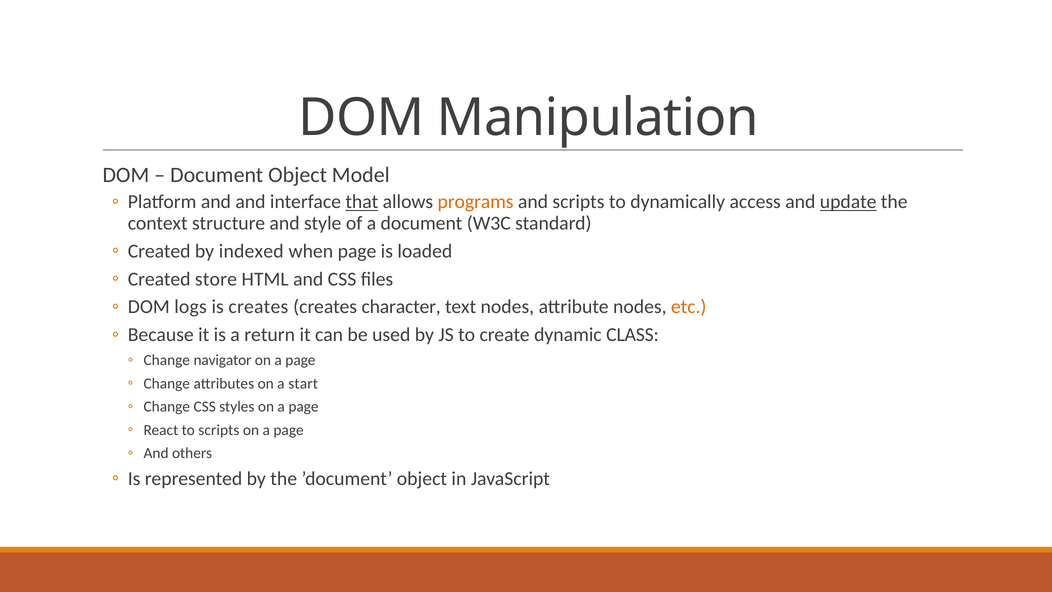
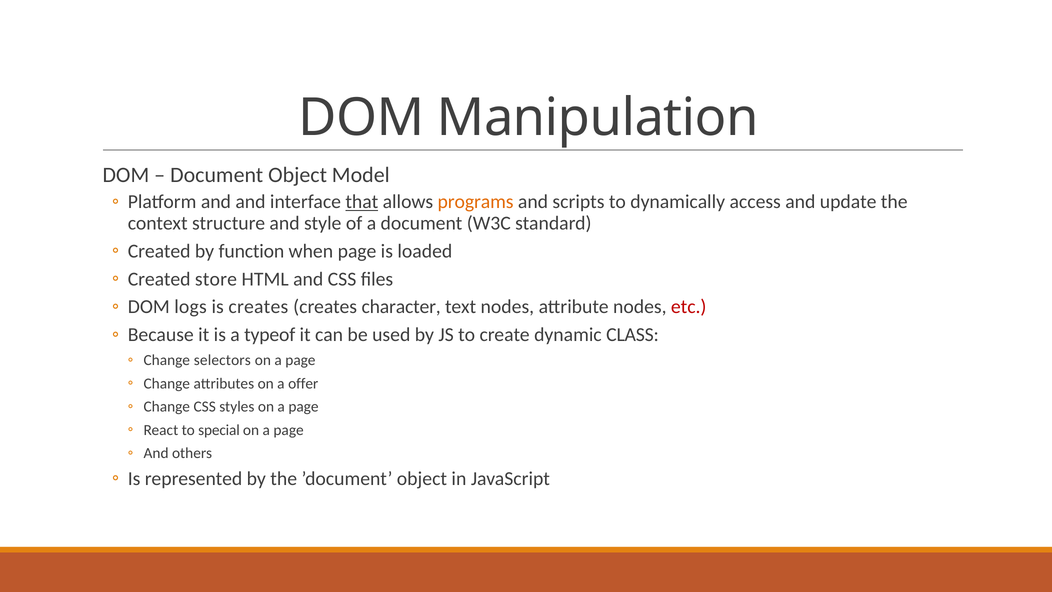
update underline: present -> none
indexed: indexed -> function
etc colour: orange -> red
return: return -> typeof
navigator: navigator -> selectors
start: start -> offer
to scripts: scripts -> special
